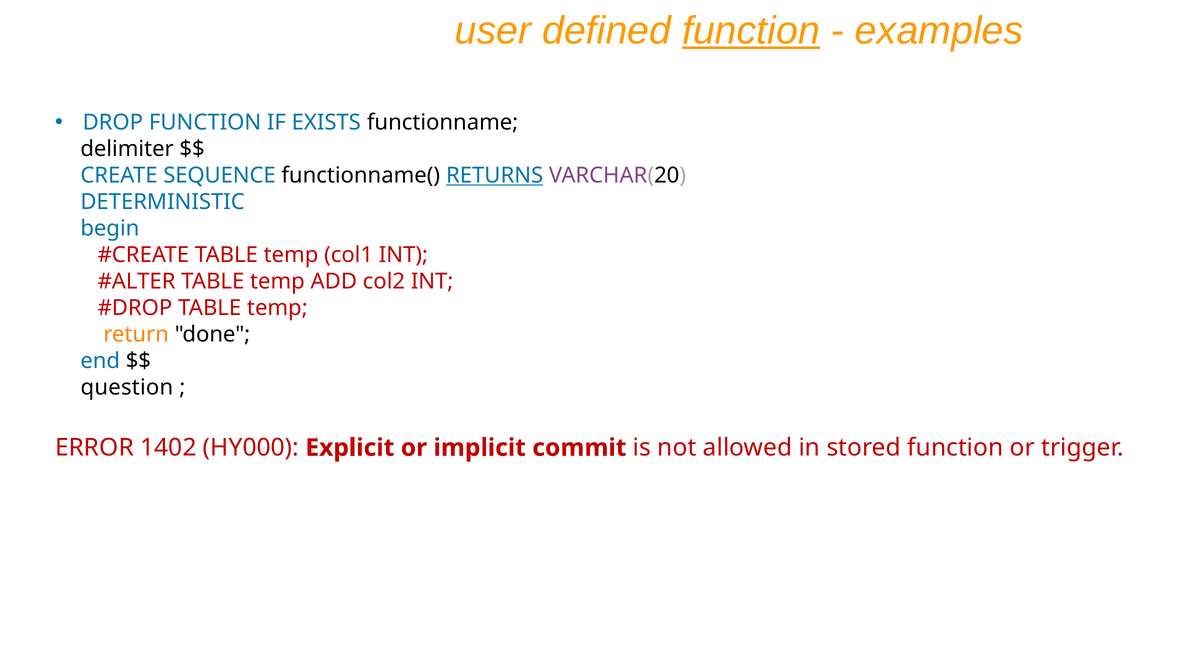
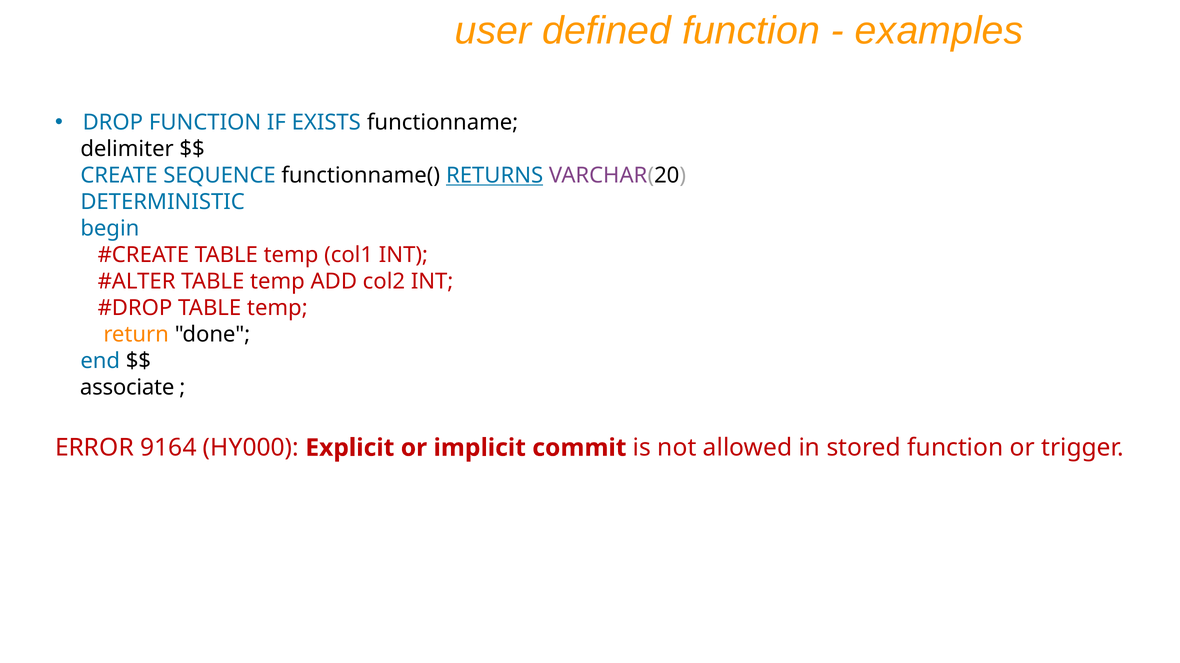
function at (751, 31) underline: present -> none
question: question -> associate
1402: 1402 -> 9164
